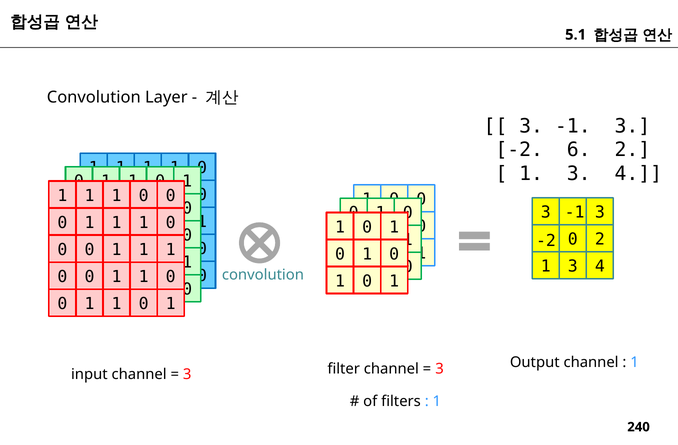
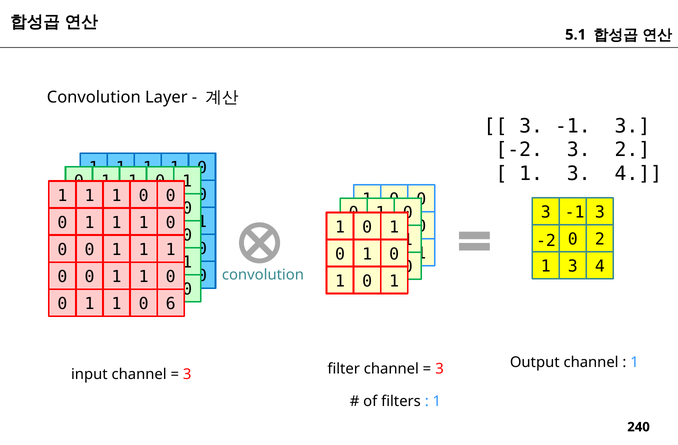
-2 6: 6 -> 3
1 at (171, 304): 1 -> 6
